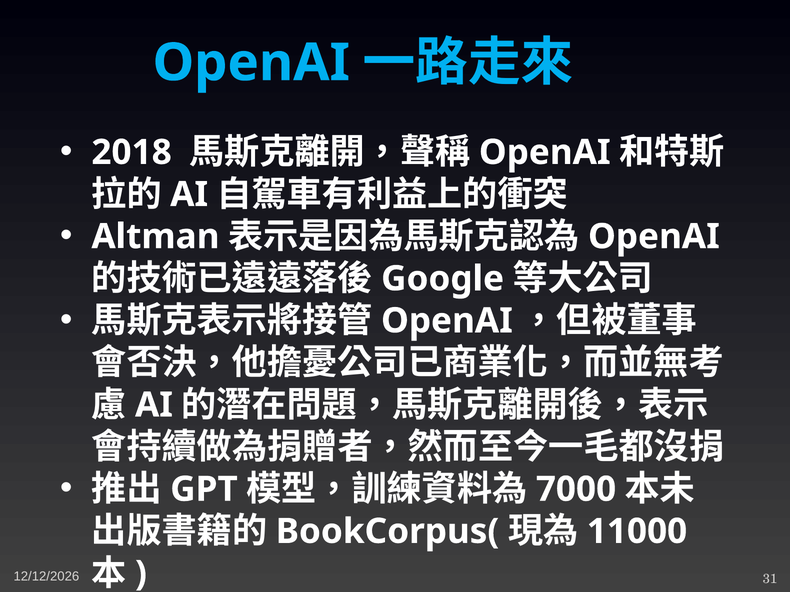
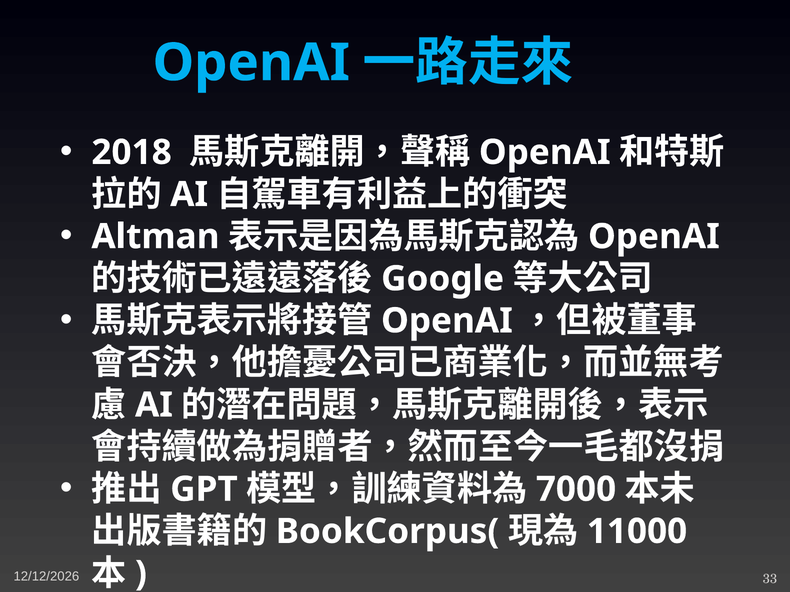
31: 31 -> 33
